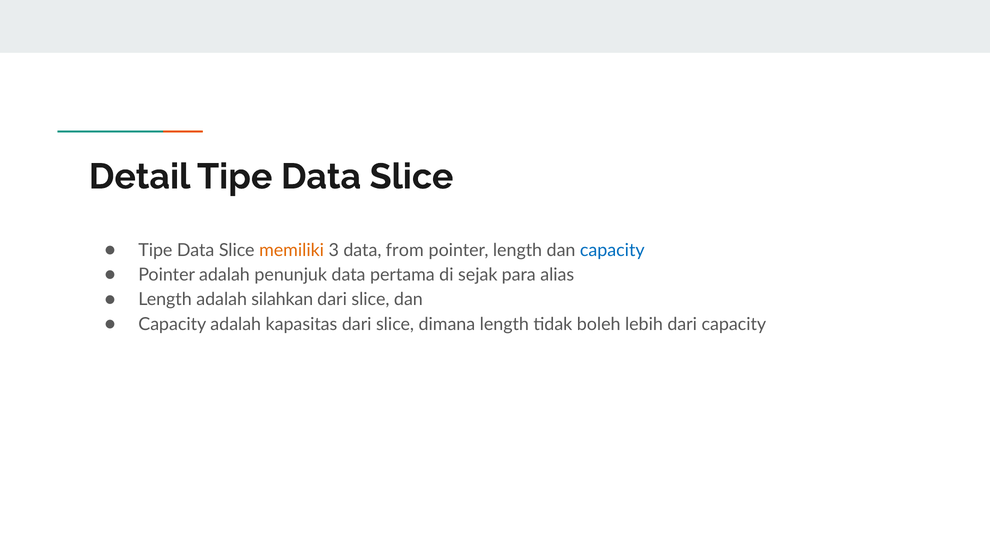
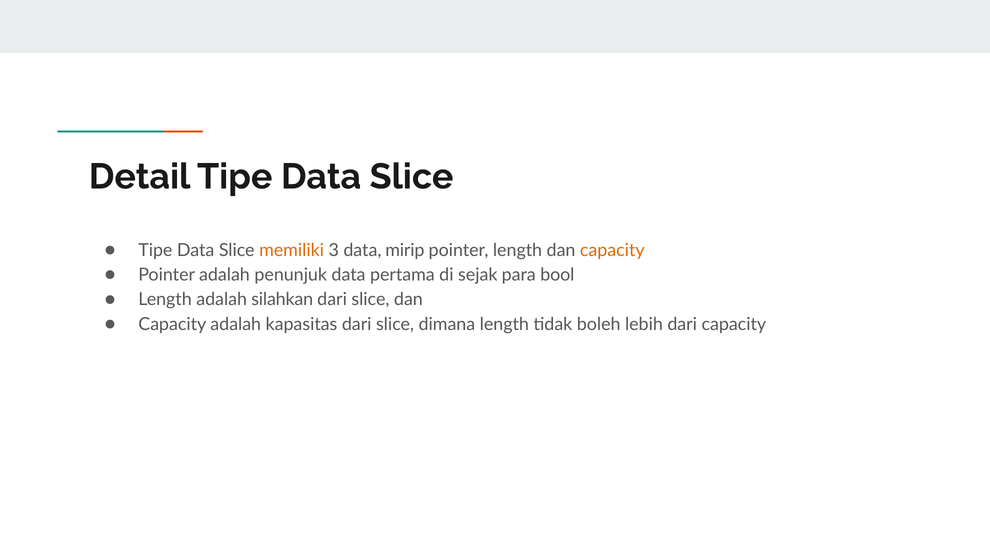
from: from -> mirip
capacity at (612, 250) colour: blue -> orange
alias: alias -> bool
